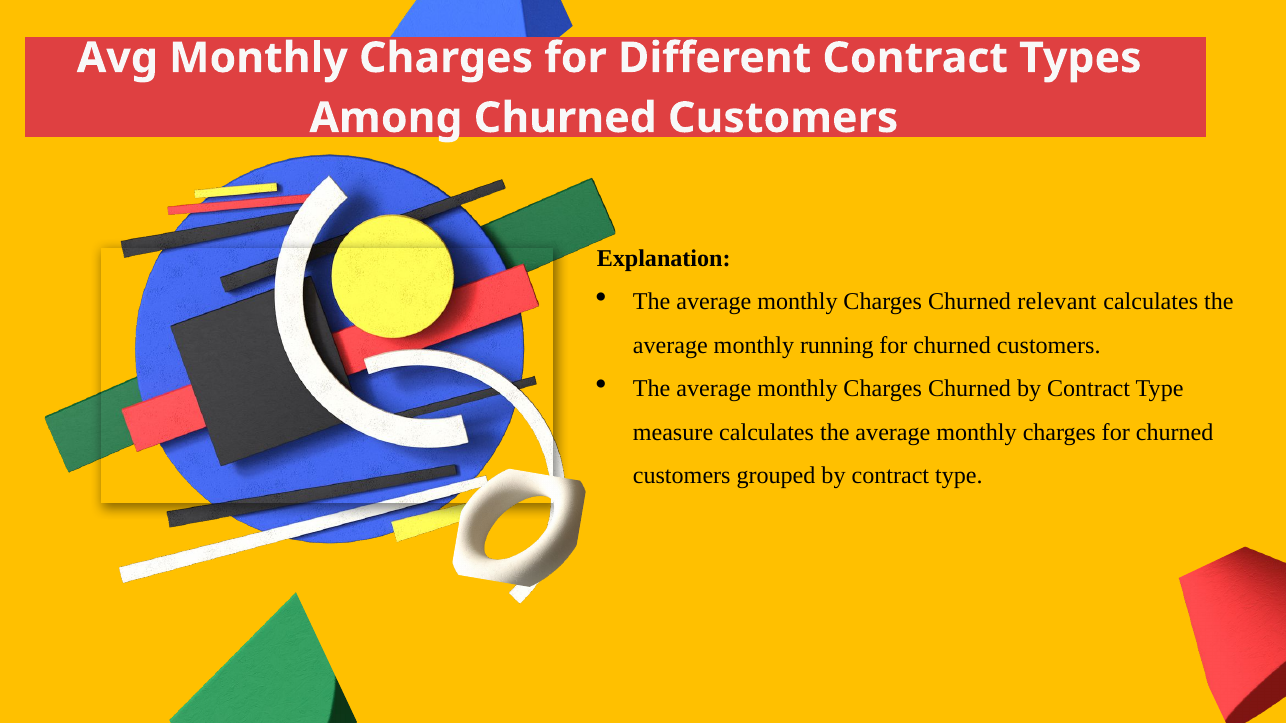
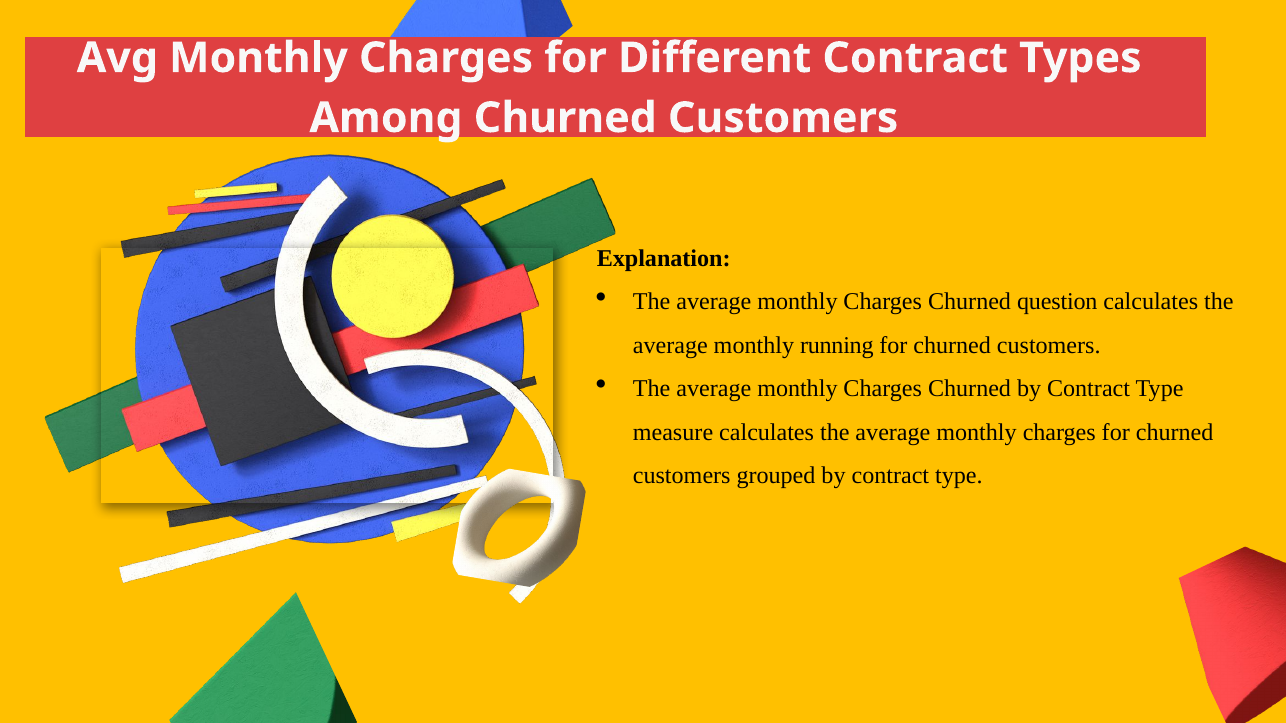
relevant: relevant -> question
